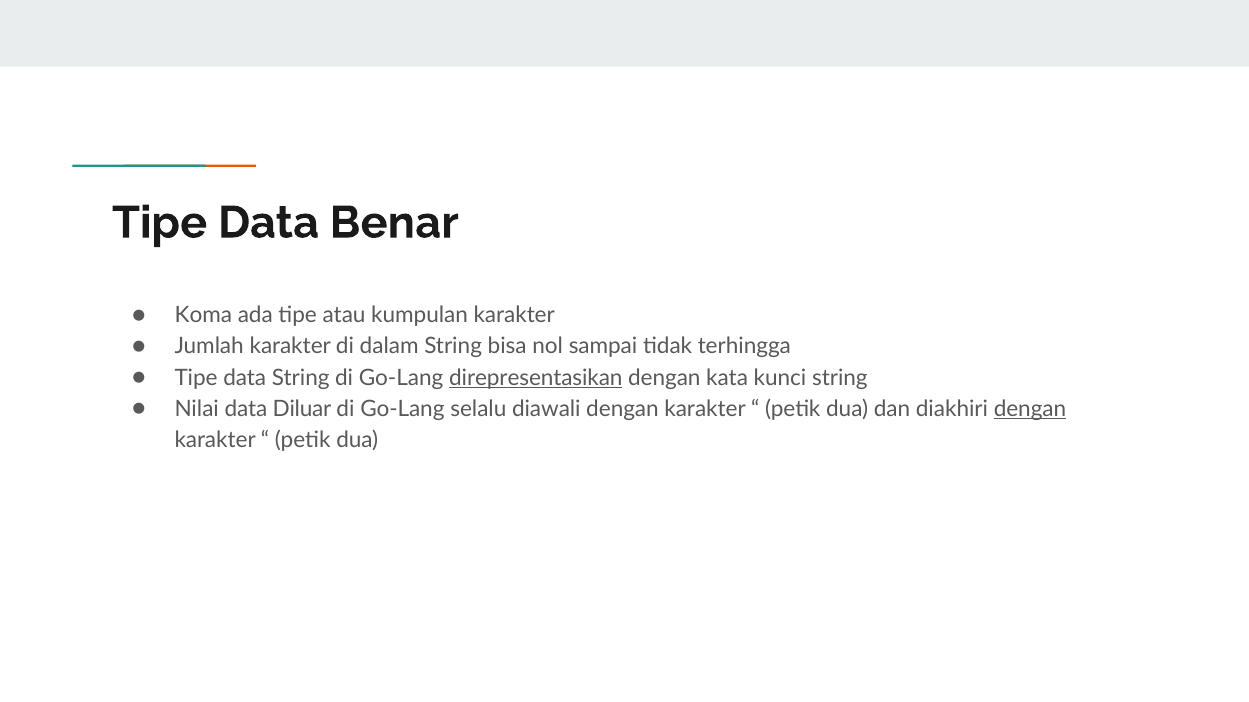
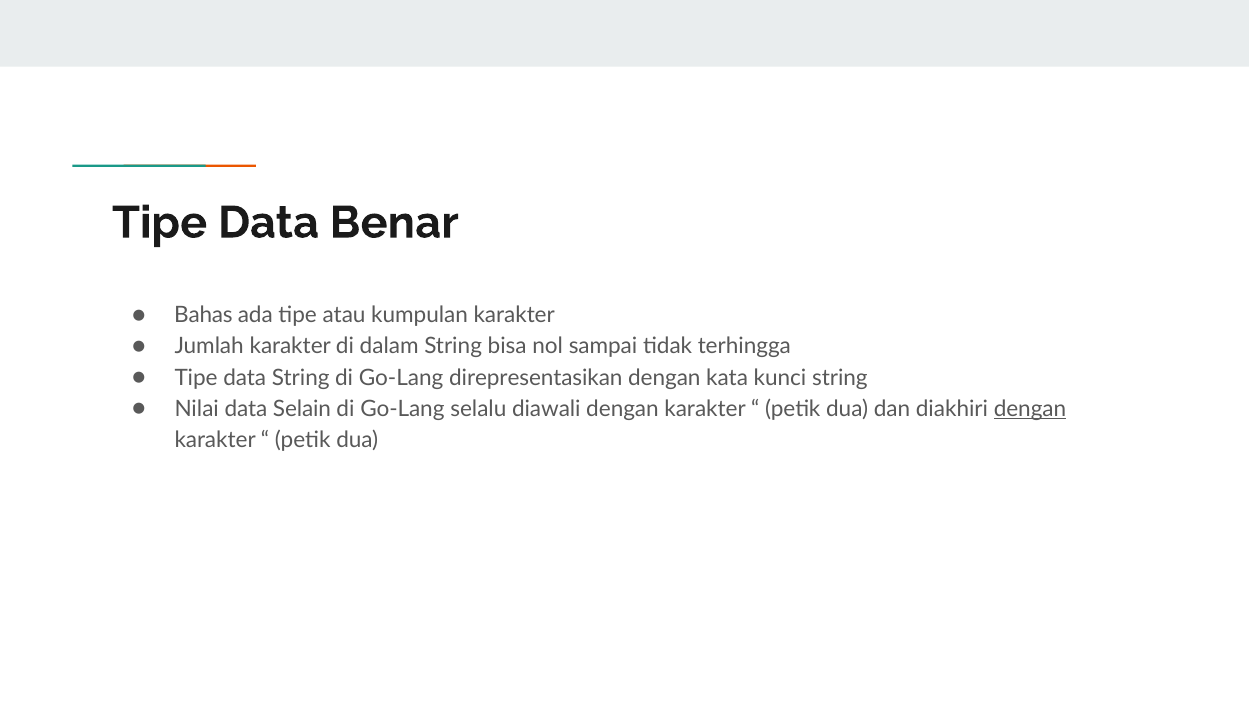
Koma: Koma -> Bahas
direpresentasikan underline: present -> none
Diluar: Diluar -> Selain
